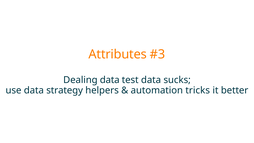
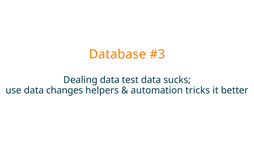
Attributes: Attributes -> Database
strategy: strategy -> changes
